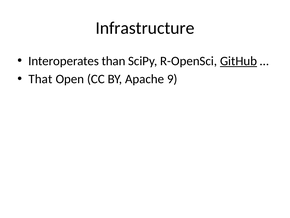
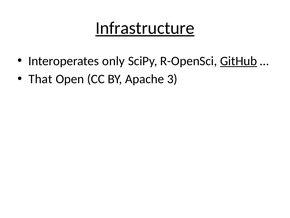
Infrastructure underline: none -> present
than: than -> only
9: 9 -> 3
